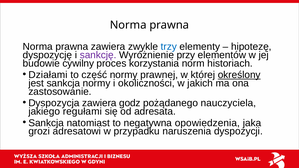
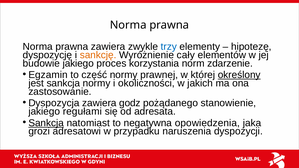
sankcję colour: purple -> orange
przy: przy -> cały
budowie cywilny: cywilny -> jakiego
historiach: historiach -> zdarzenie
Działami: Działami -> Egzamin
nauczyciela: nauczyciela -> stanowienie
Sankcja at (46, 123) underline: none -> present
